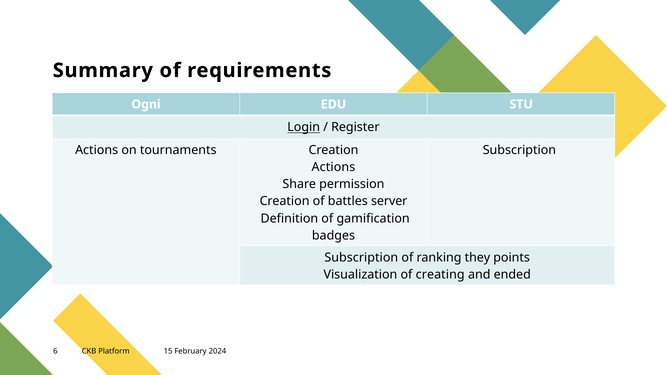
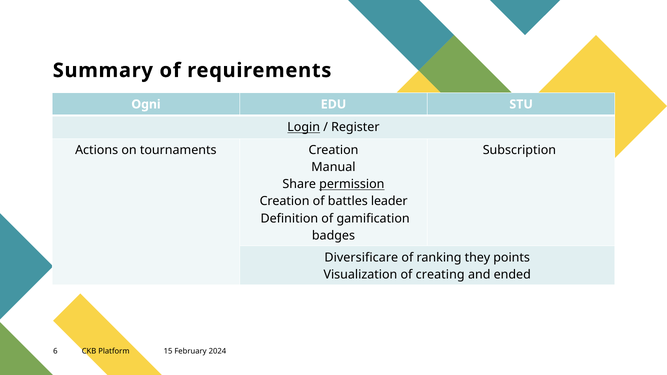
Actions at (333, 167): Actions -> Manual
permission underline: none -> present
server: server -> leader
Subscription at (361, 258): Subscription -> Diversificare
